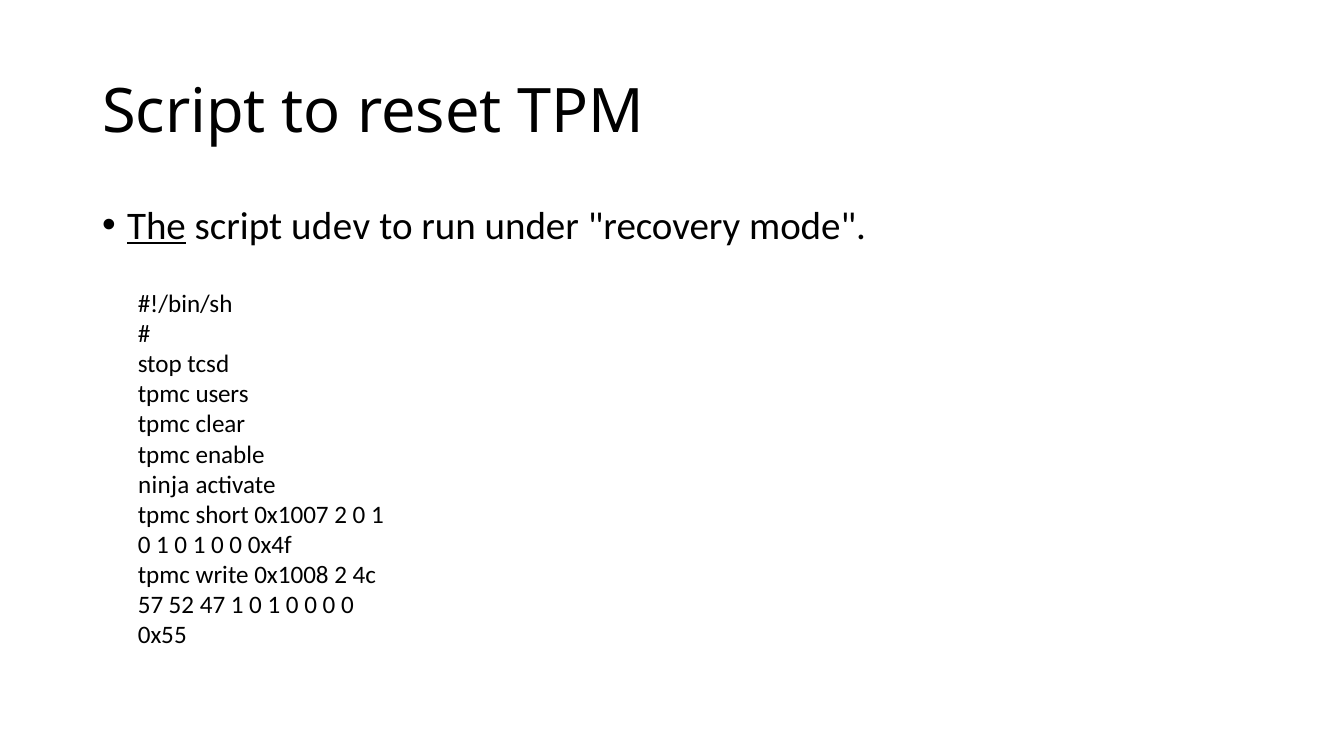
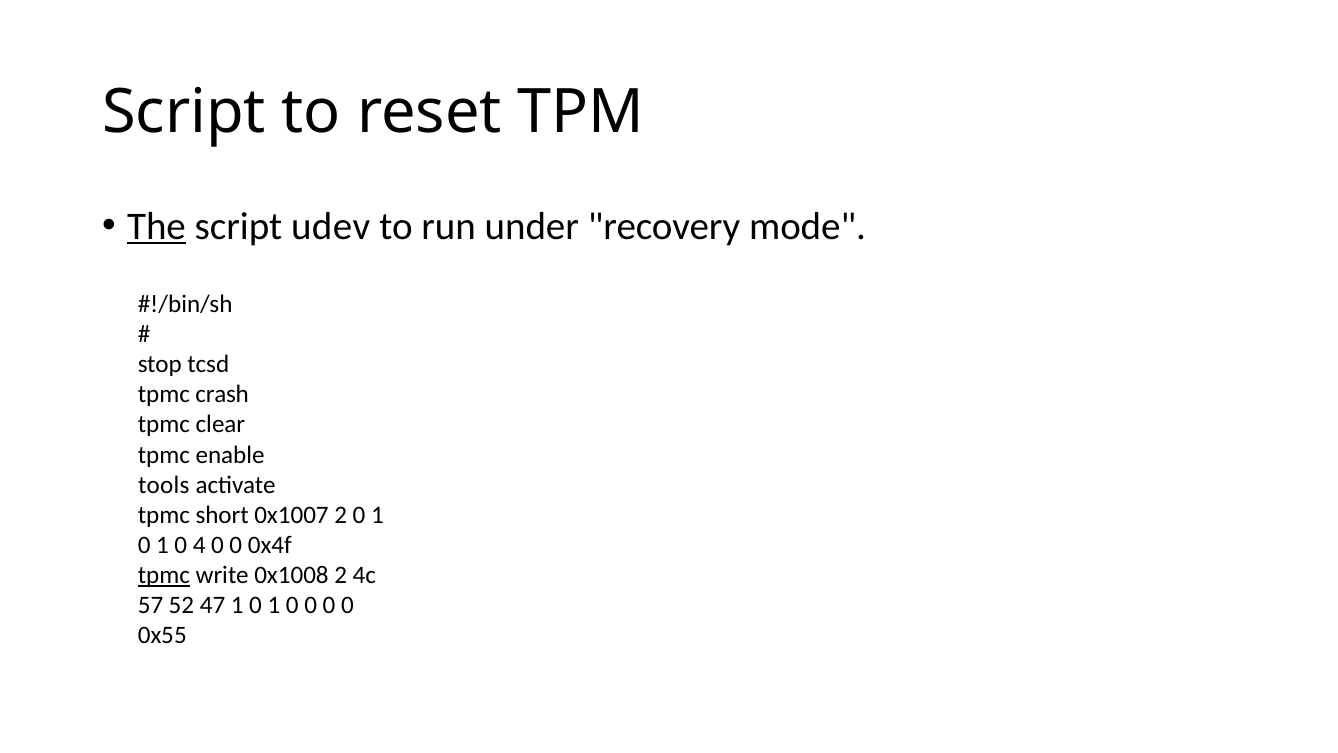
users: users -> crash
ninja: ninja -> tools
1 at (199, 545): 1 -> 4
tpmc at (164, 575) underline: none -> present
